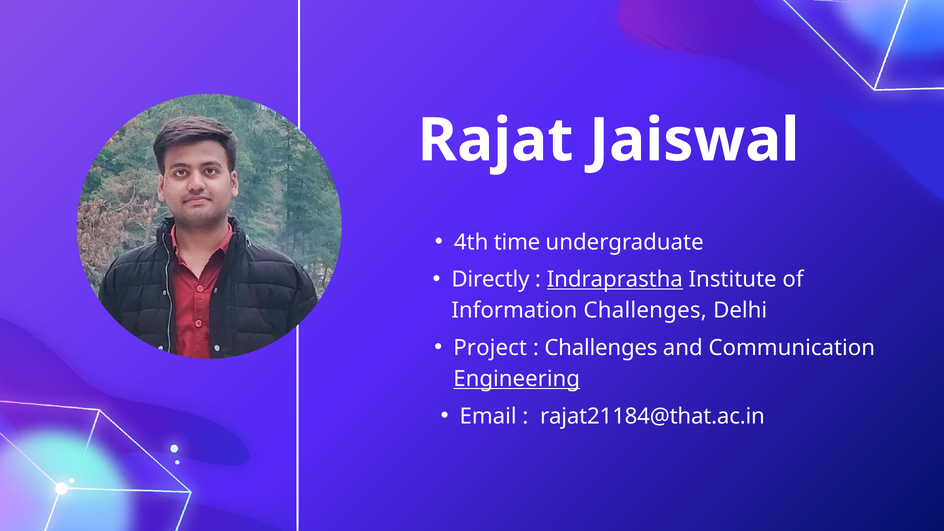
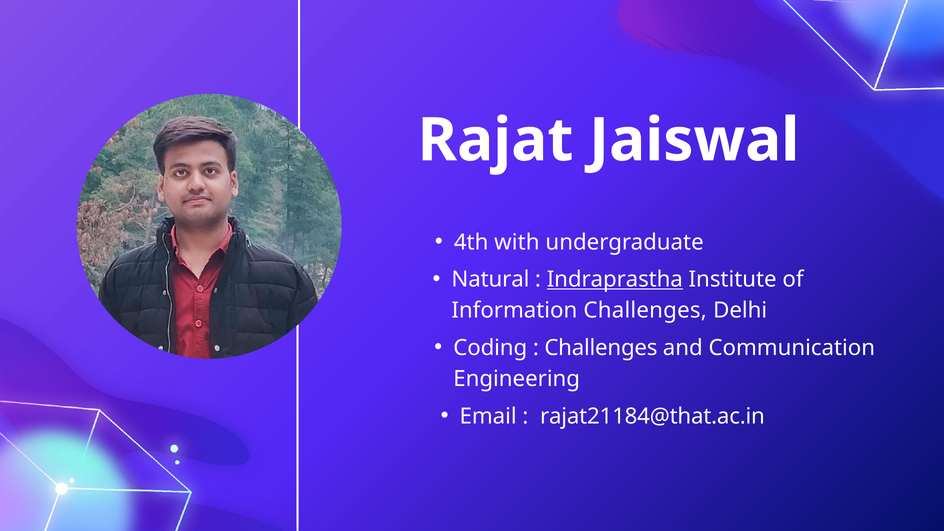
time: time -> with
Directly: Directly -> Natural
Project: Project -> Coding
Engineering underline: present -> none
